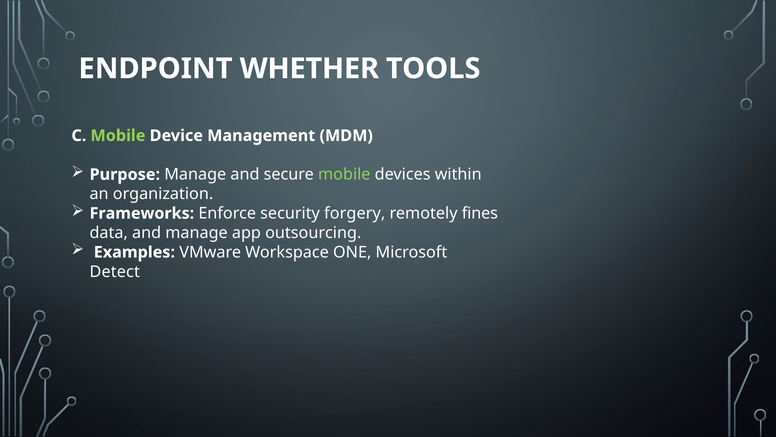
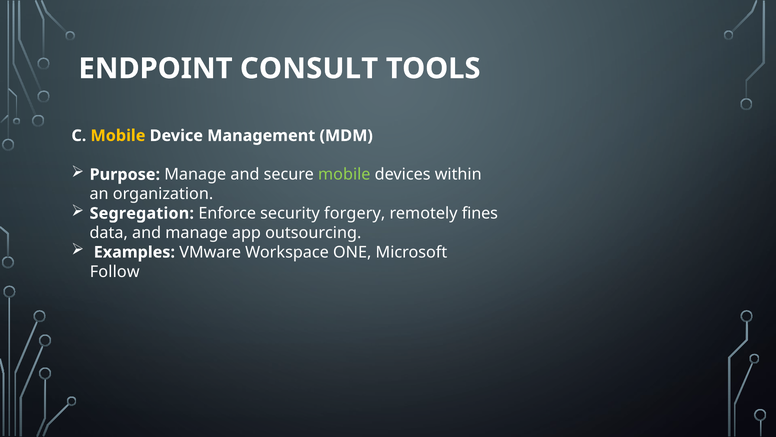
WHETHER: WHETHER -> CONSULT
Mobile at (118, 136) colour: light green -> yellow
Frameworks: Frameworks -> Segregation
Detect: Detect -> Follow
